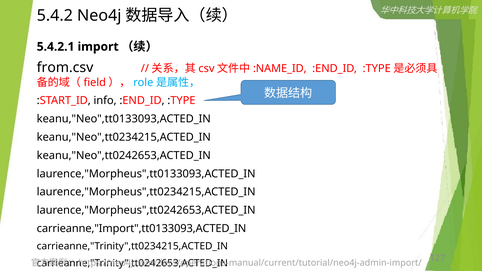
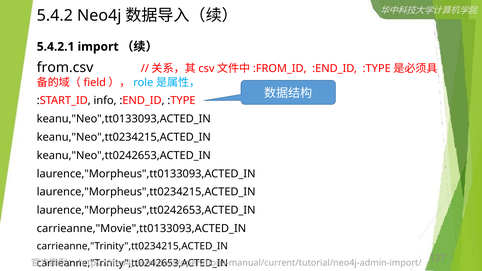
:NAME_ID: :NAME_ID -> :FROM_ID
carrieanne,"Import",tt0133093,ACTED_IN: carrieanne,"Import",tt0133093,ACTED_IN -> carrieanne,"Movie",tt0133093,ACTED_IN
